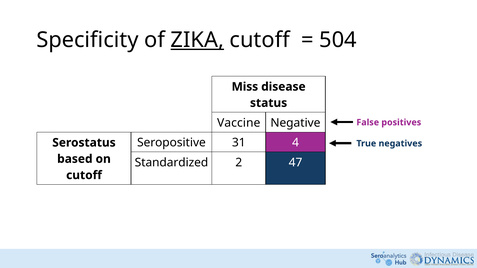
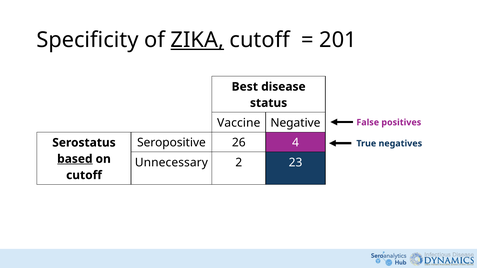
504: 504 -> 201
Miss: Miss -> Best
31: 31 -> 26
based underline: none -> present
Standardized: Standardized -> Unnecessary
47: 47 -> 23
